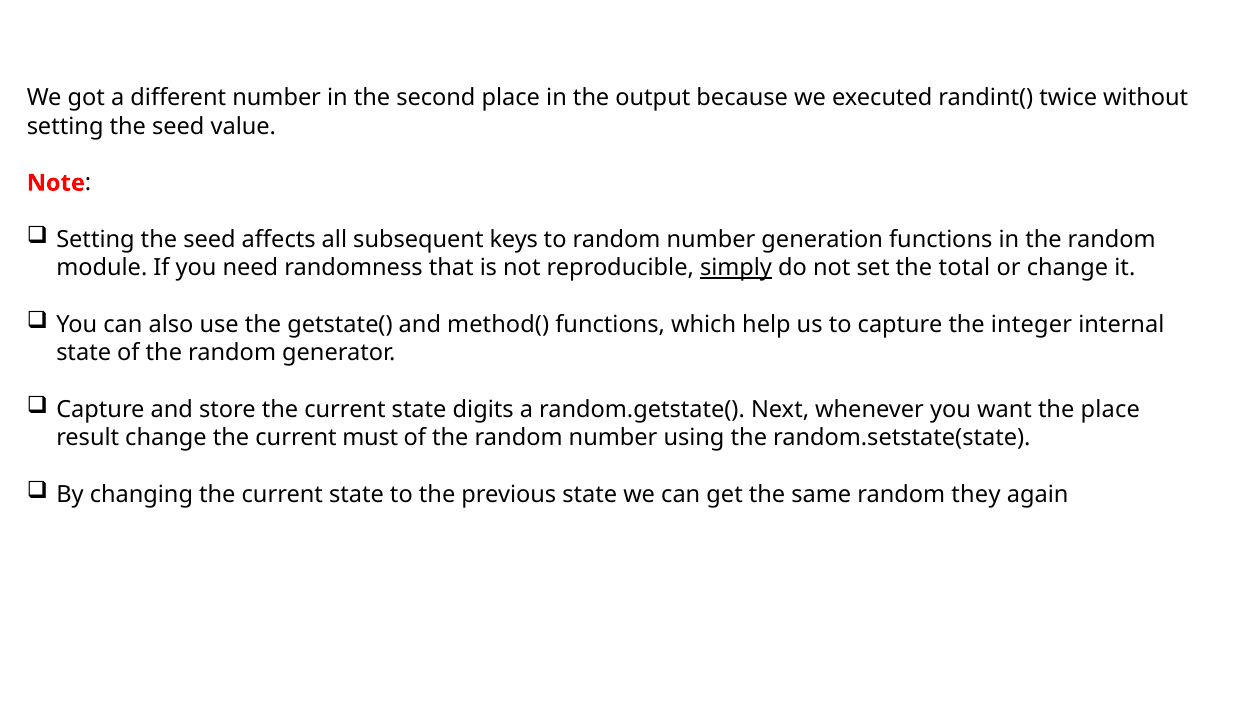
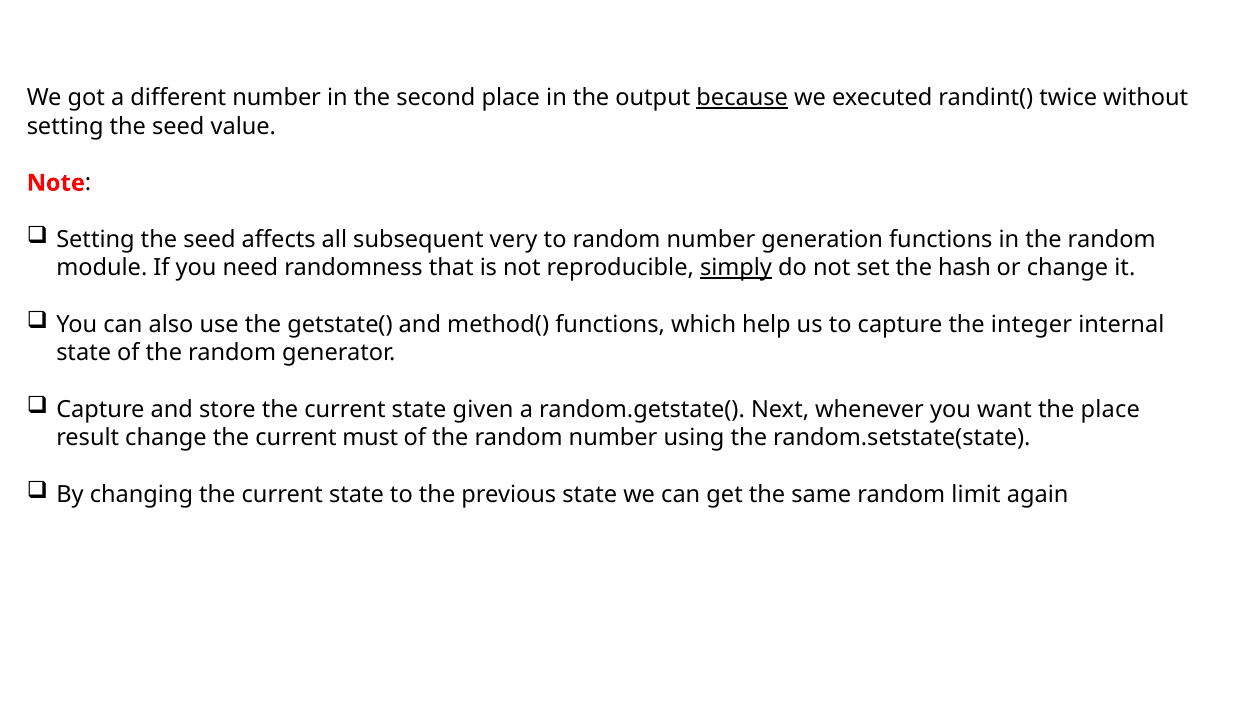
because underline: none -> present
keys: keys -> very
total: total -> hash
digits: digits -> given
they: they -> limit
